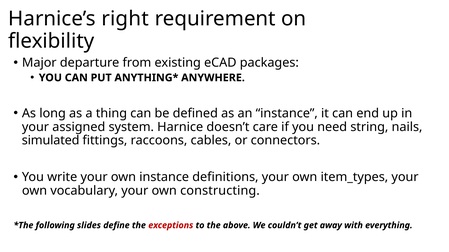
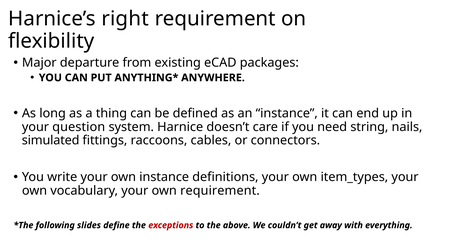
assigned: assigned -> question
own constructing: constructing -> requirement
